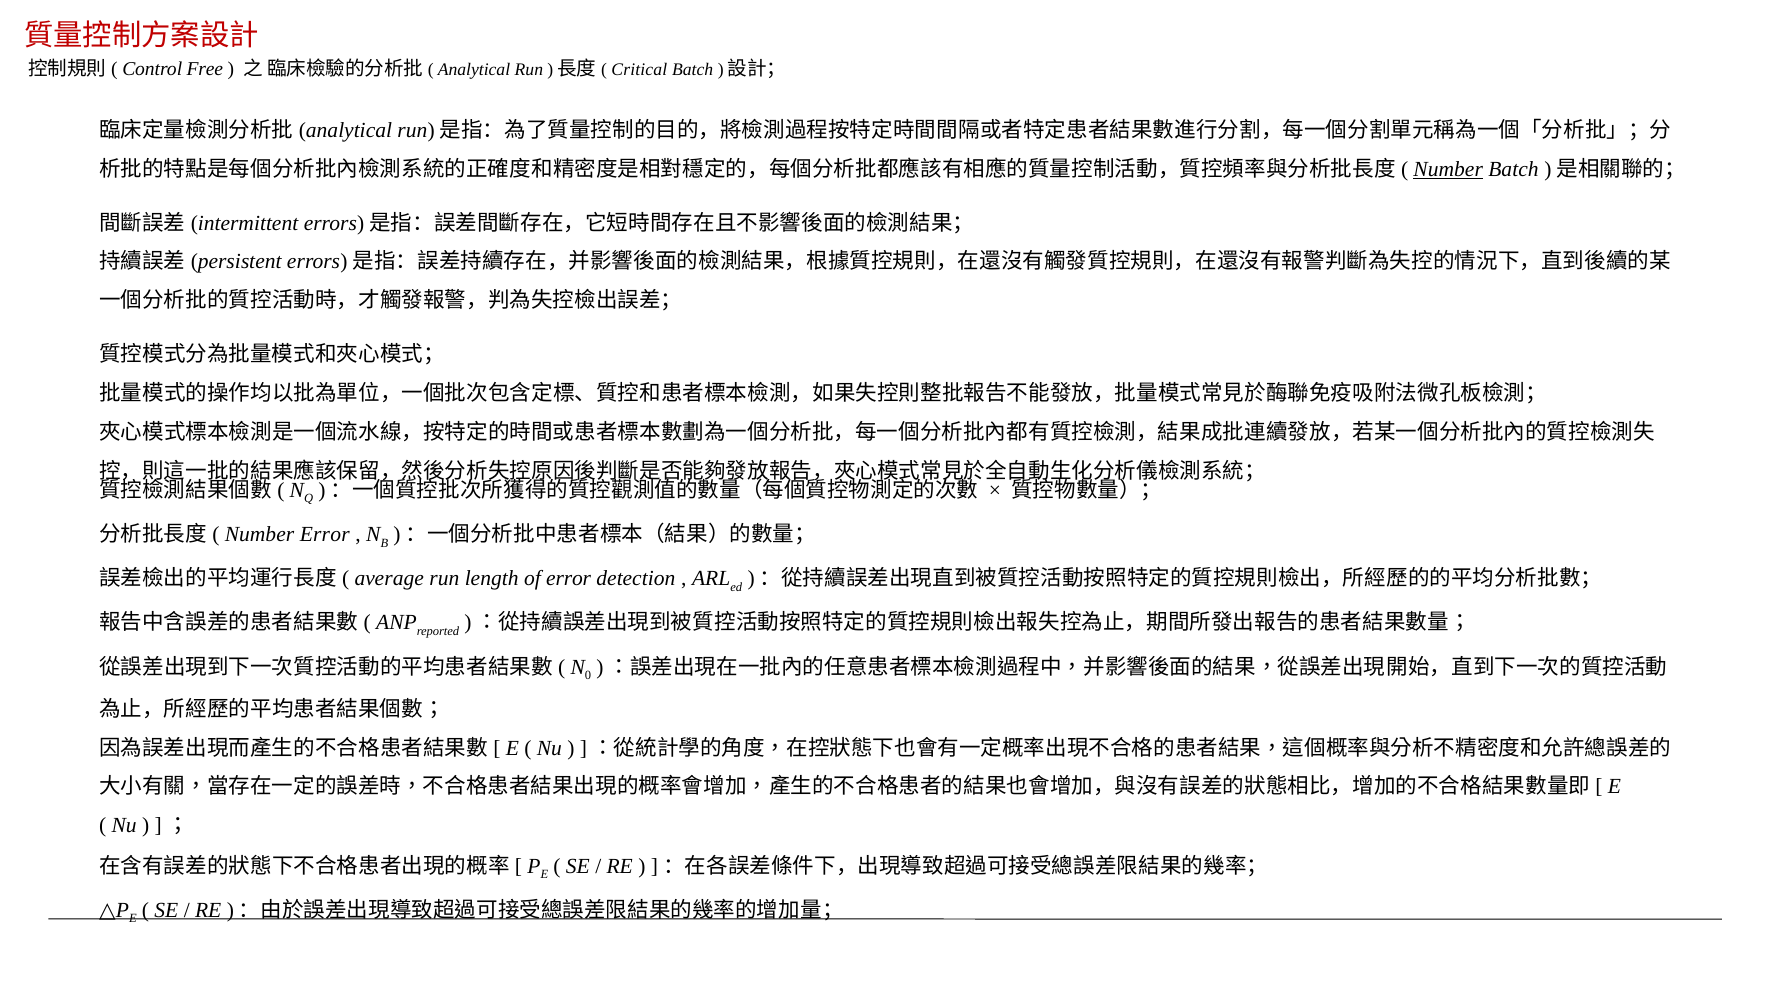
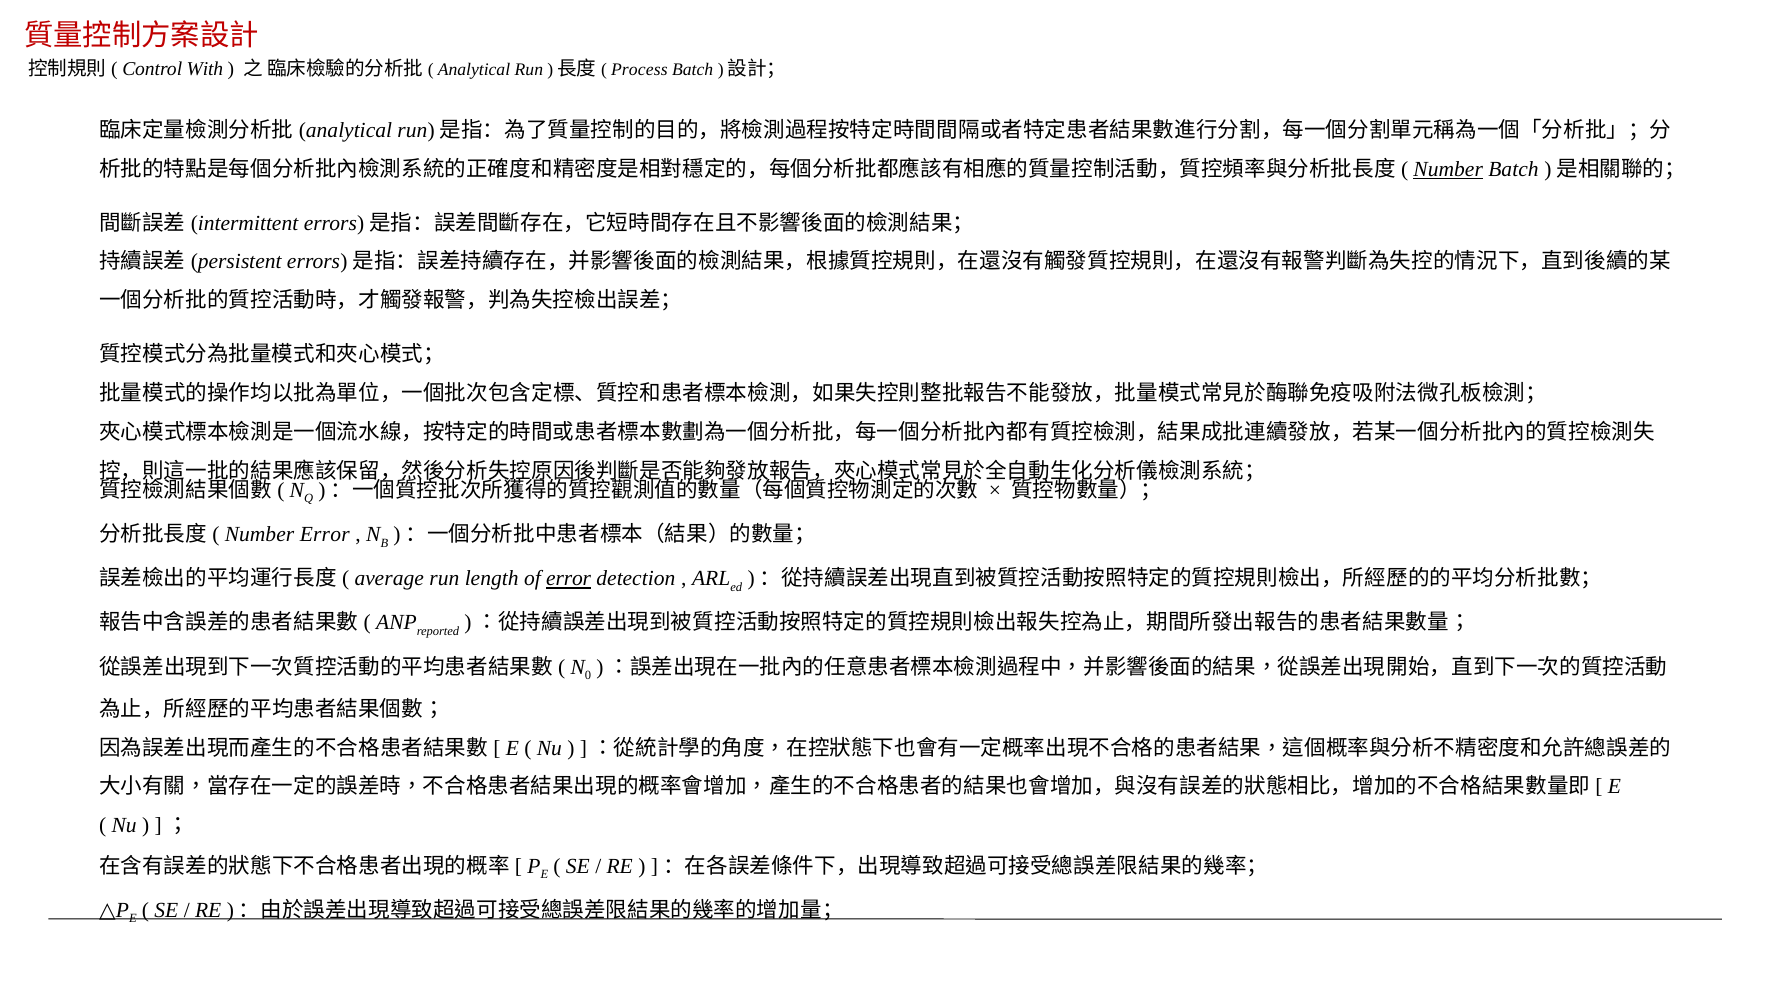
Free: Free -> With
Critical: Critical -> Process
error at (569, 579) underline: none -> present
